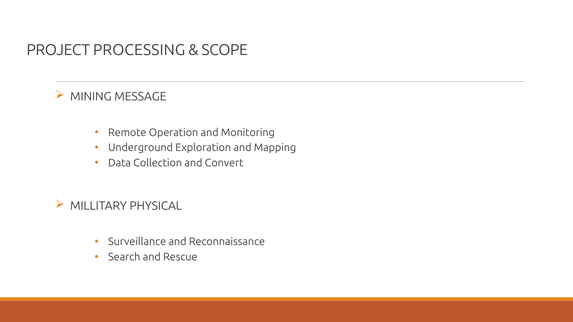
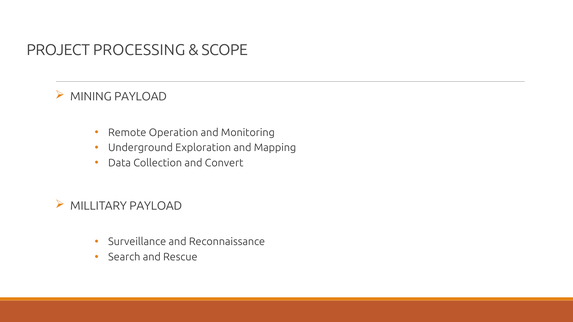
MINING MESSAGE: MESSAGE -> PAYLOAD
MILLITARY PHYSICAL: PHYSICAL -> PAYLOAD
